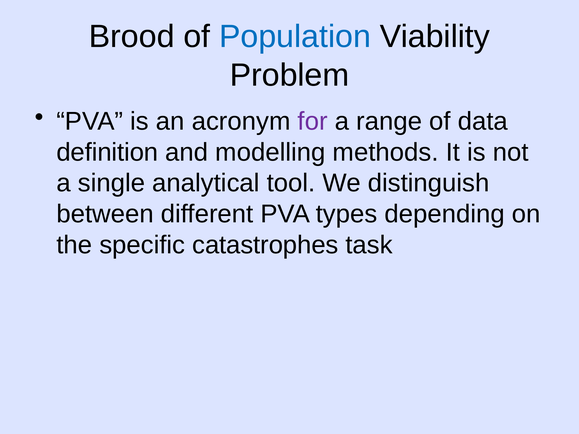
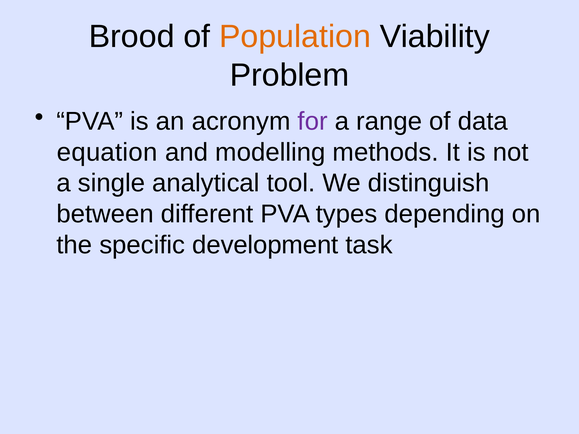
Population colour: blue -> orange
definition: definition -> equation
catastrophes: catastrophes -> development
